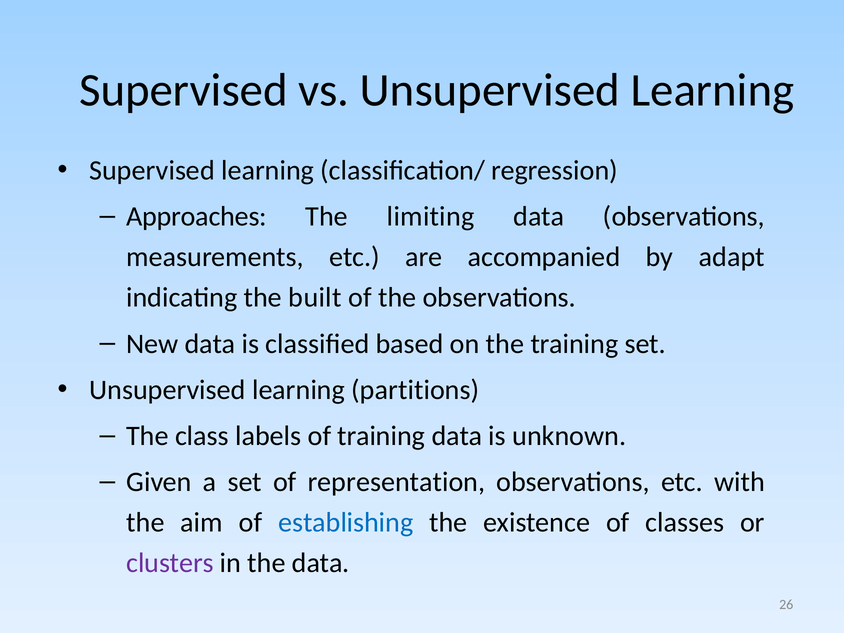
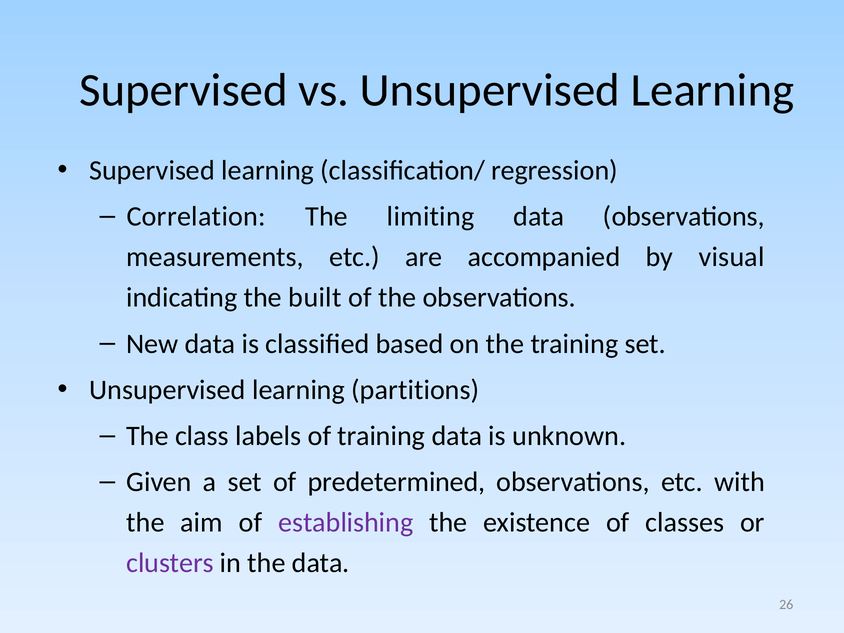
Approaches: Approaches -> Correlation
adapt: adapt -> visual
representation: representation -> predetermined
establishing colour: blue -> purple
